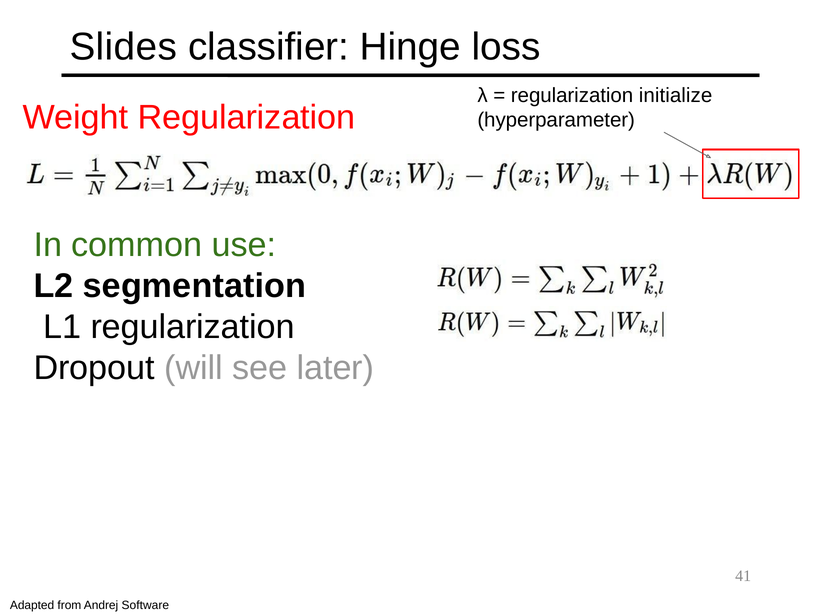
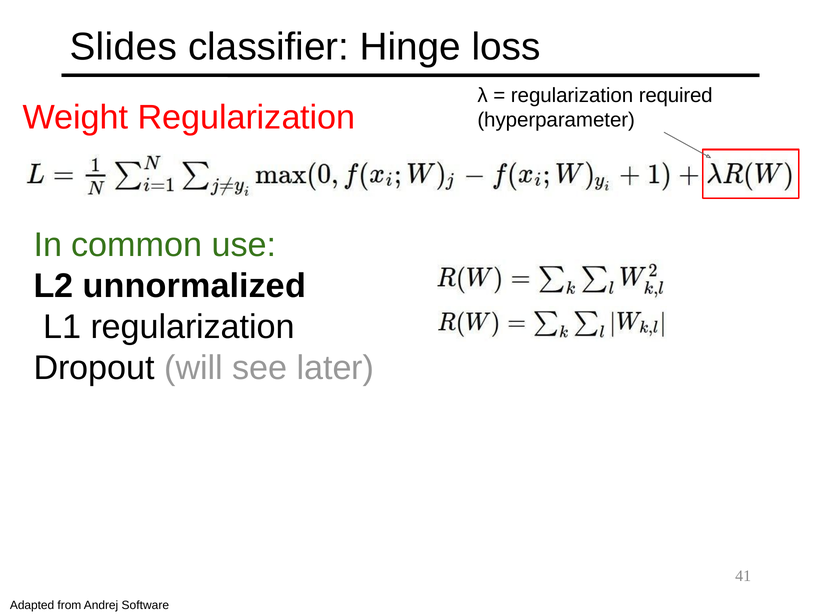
initialize: initialize -> required
segmentation: segmentation -> unnormalized
